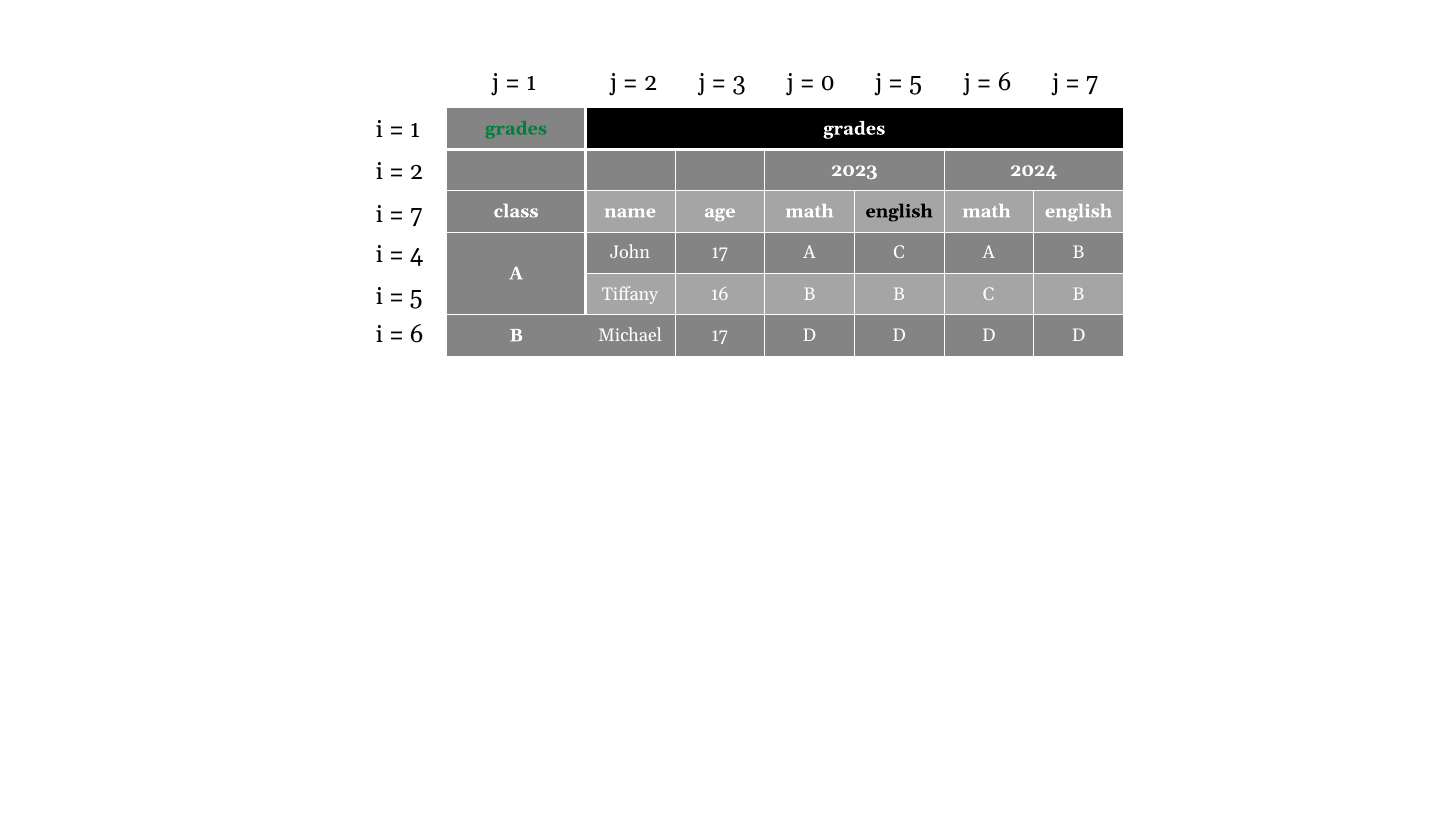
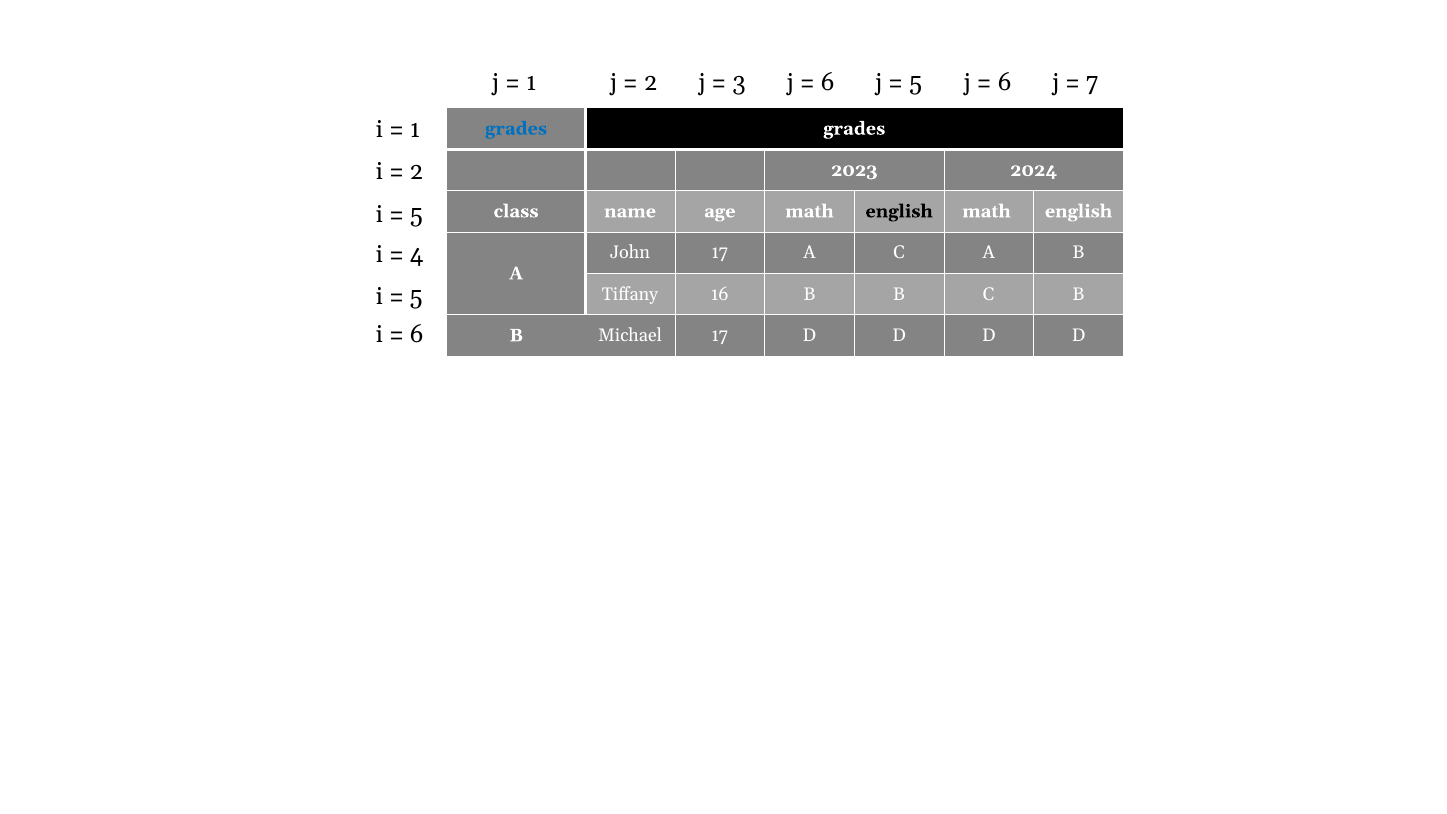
0 at (828, 82): 0 -> 6
grades at (516, 129) colour: green -> blue
7 at (416, 214): 7 -> 5
